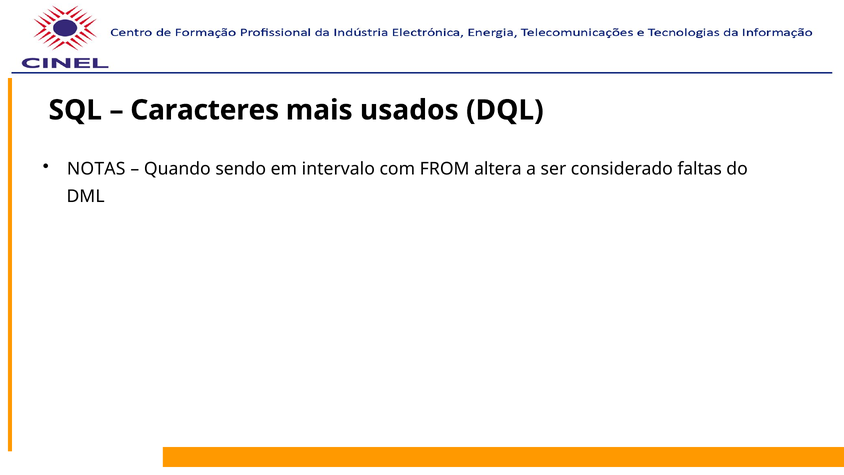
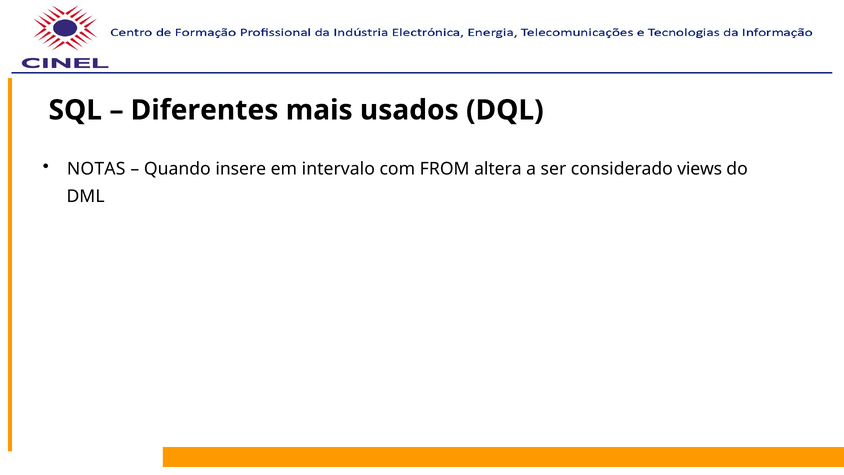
Caracteres: Caracteres -> Diferentes
sendo: sendo -> insere
faltas: faltas -> views
